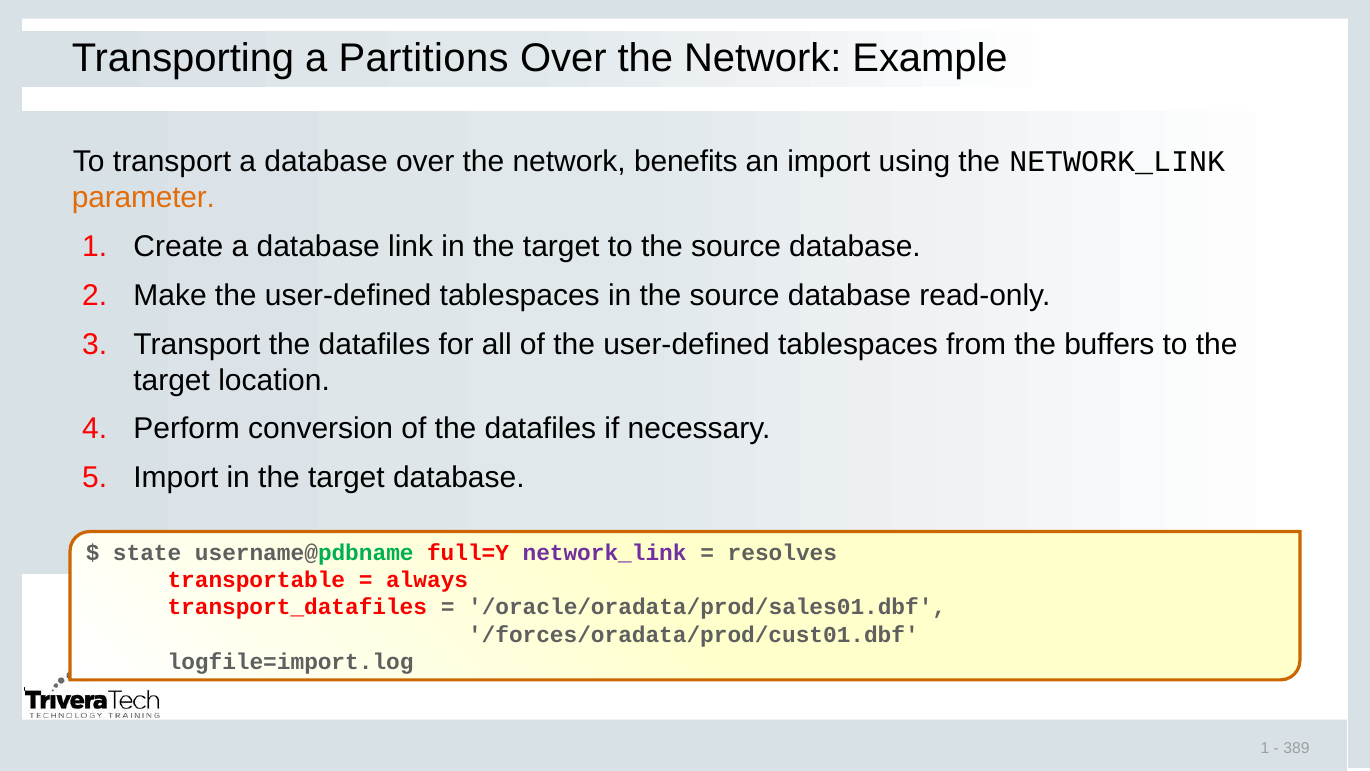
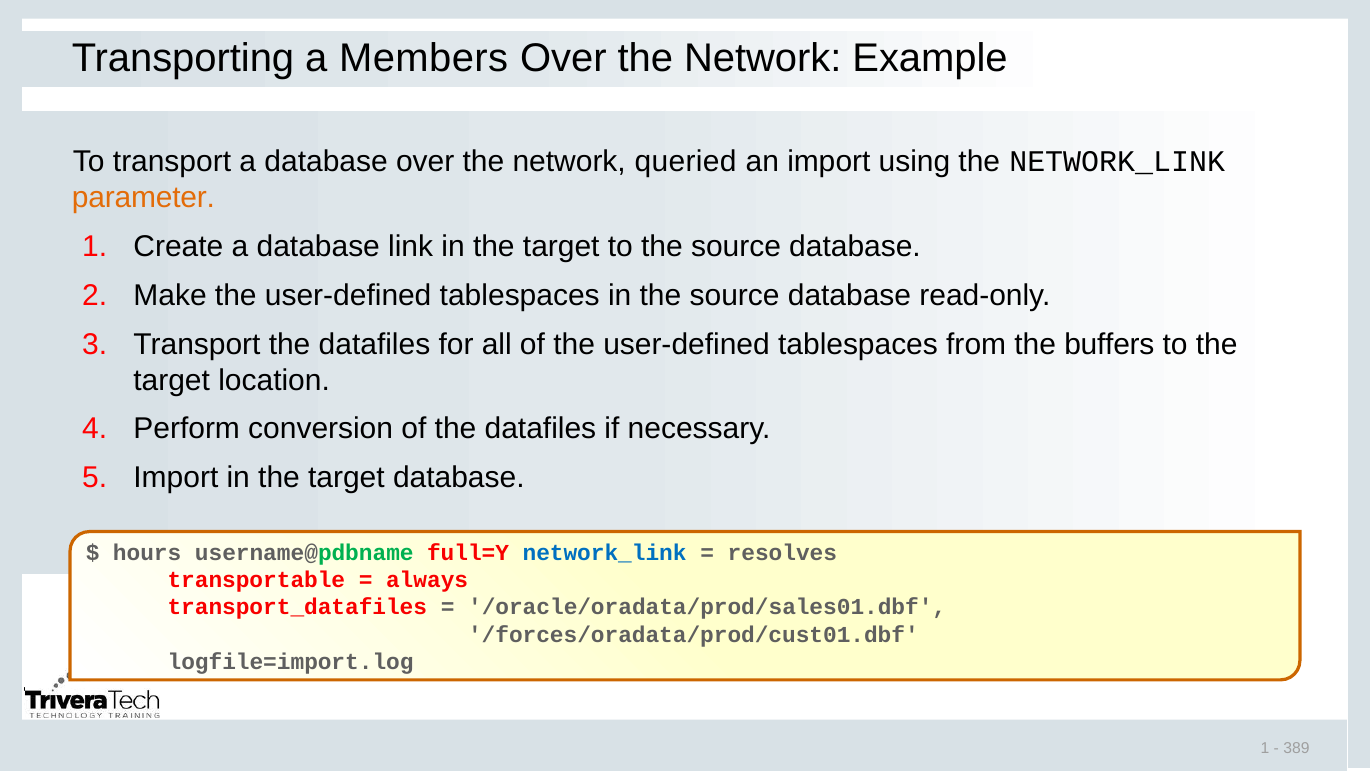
Partitions: Partitions -> Members
benefits: benefits -> queried
state: state -> hours
network_link at (605, 552) colour: purple -> blue
